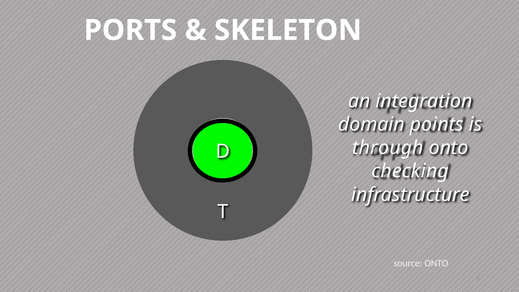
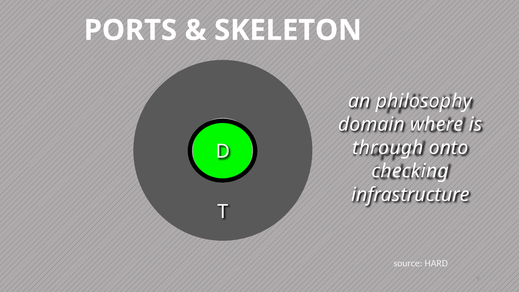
integration: integration -> philosophy
points: points -> where
source ONTO: ONTO -> HARD
